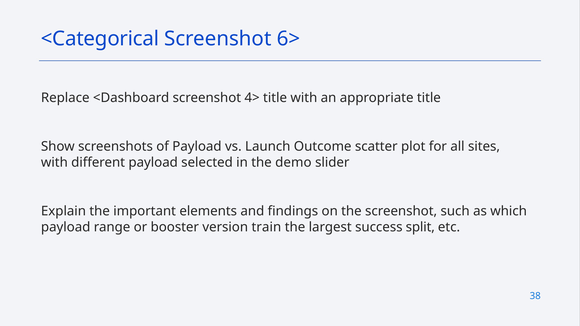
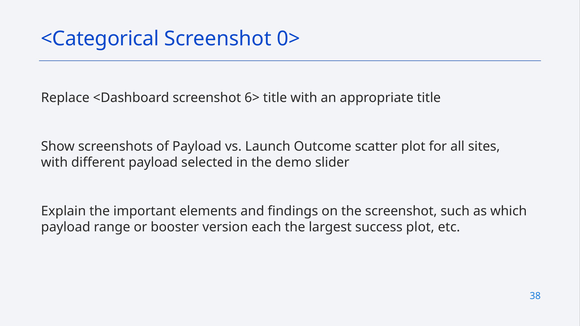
6>: 6> -> 0>
4>: 4> -> 6>
train: train -> each
success split: split -> plot
